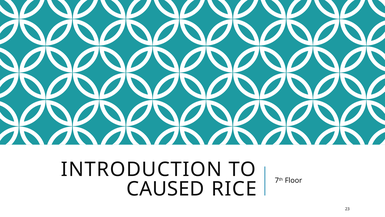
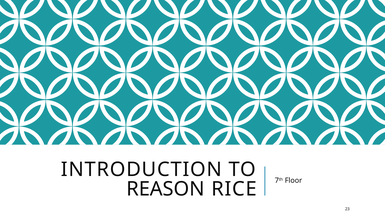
CAUSED: CAUSED -> REASON
